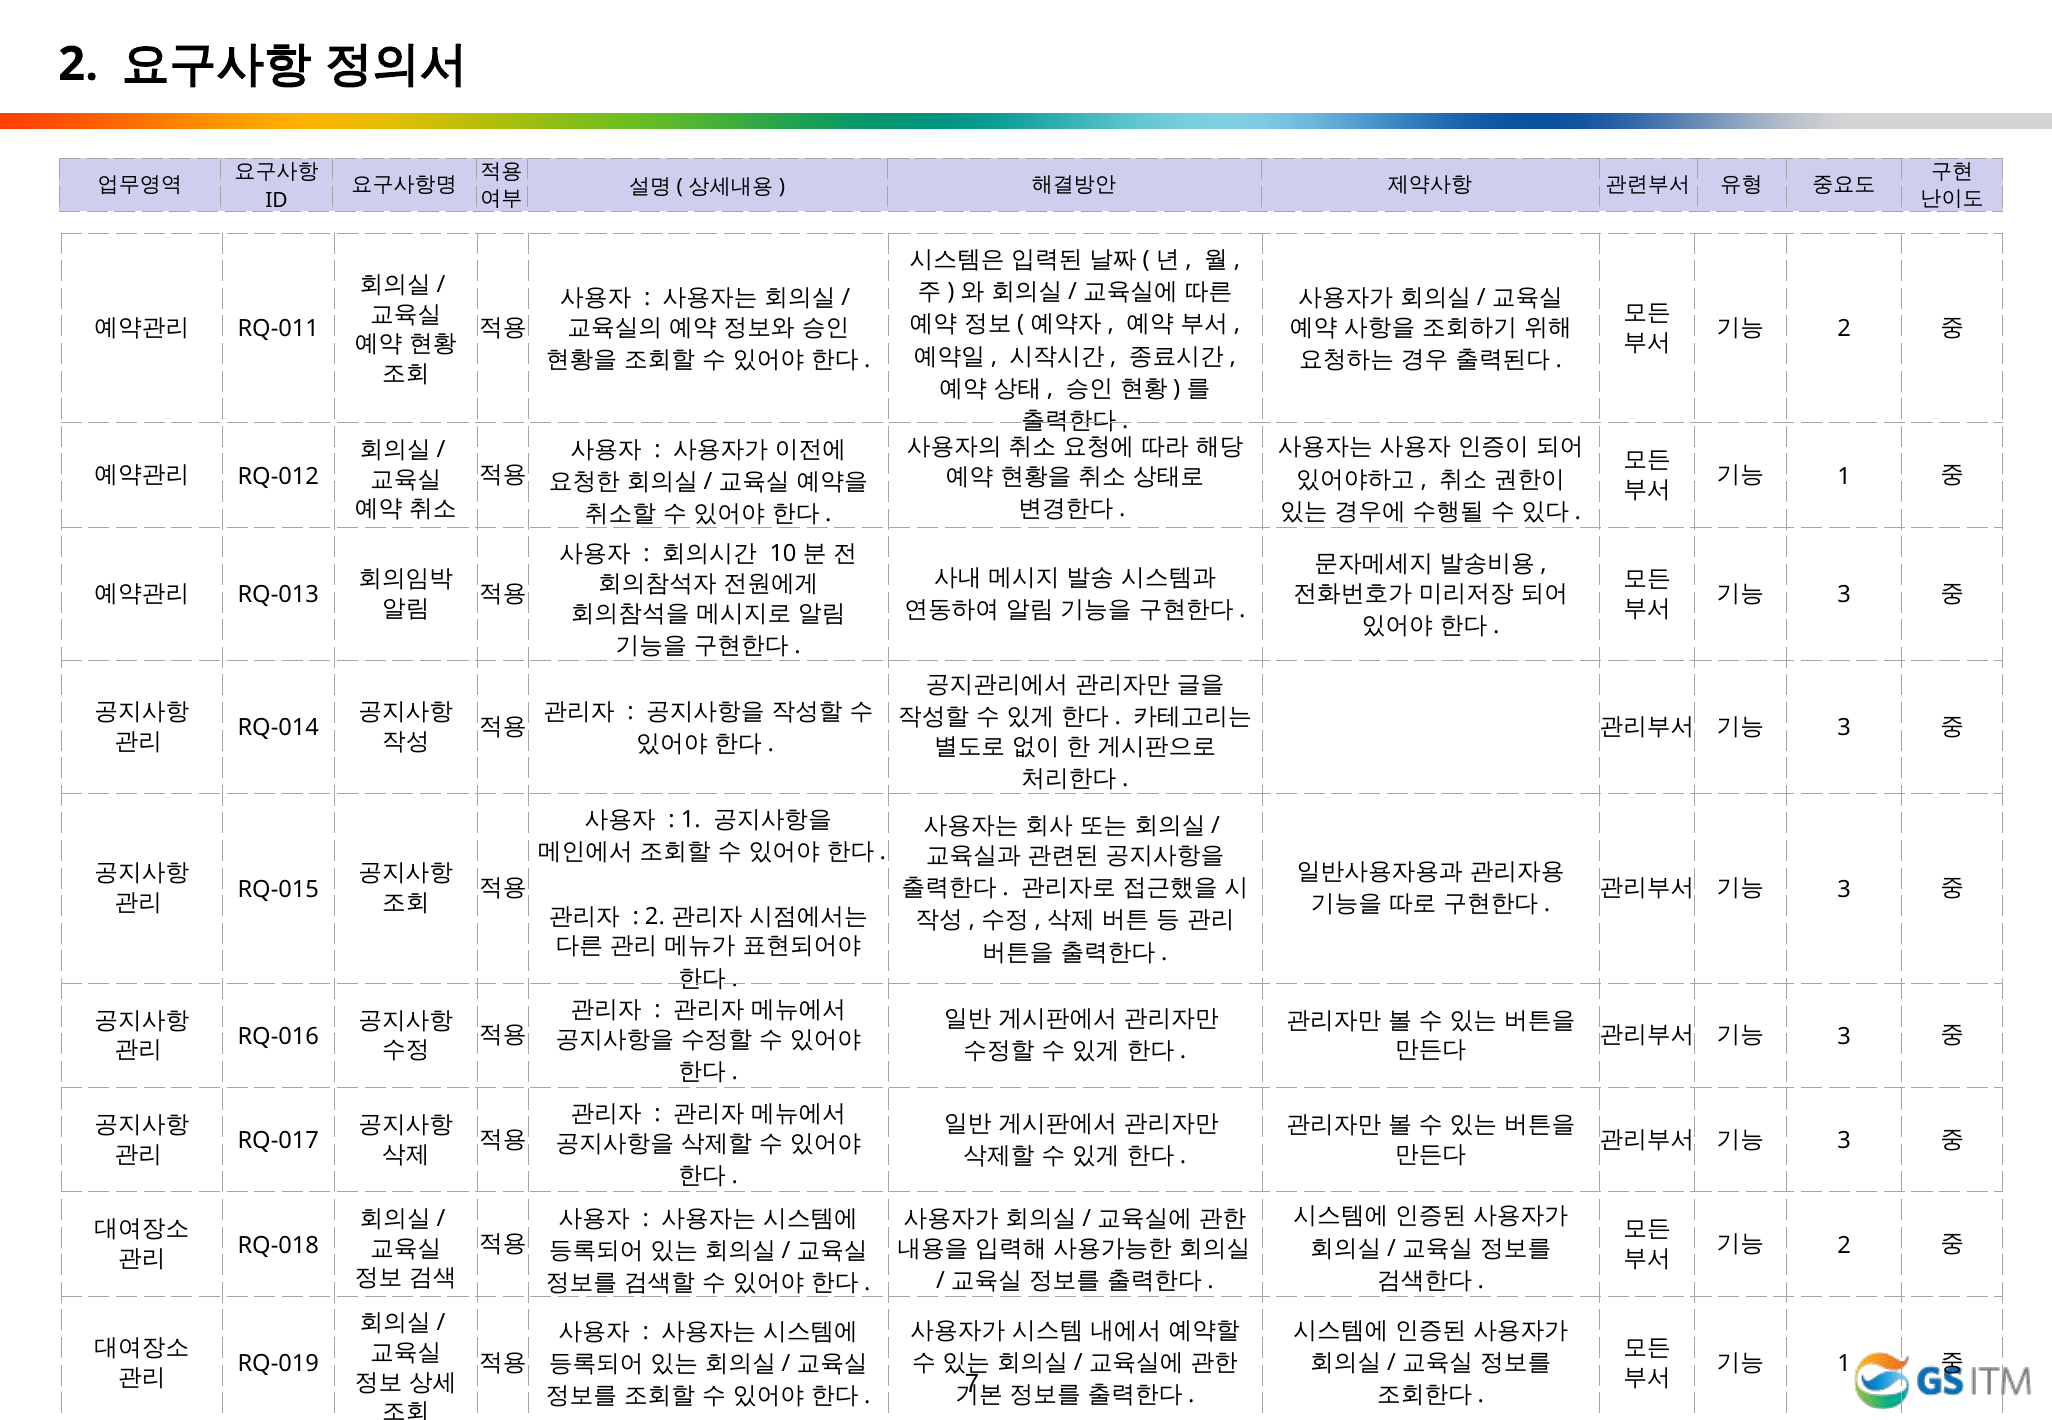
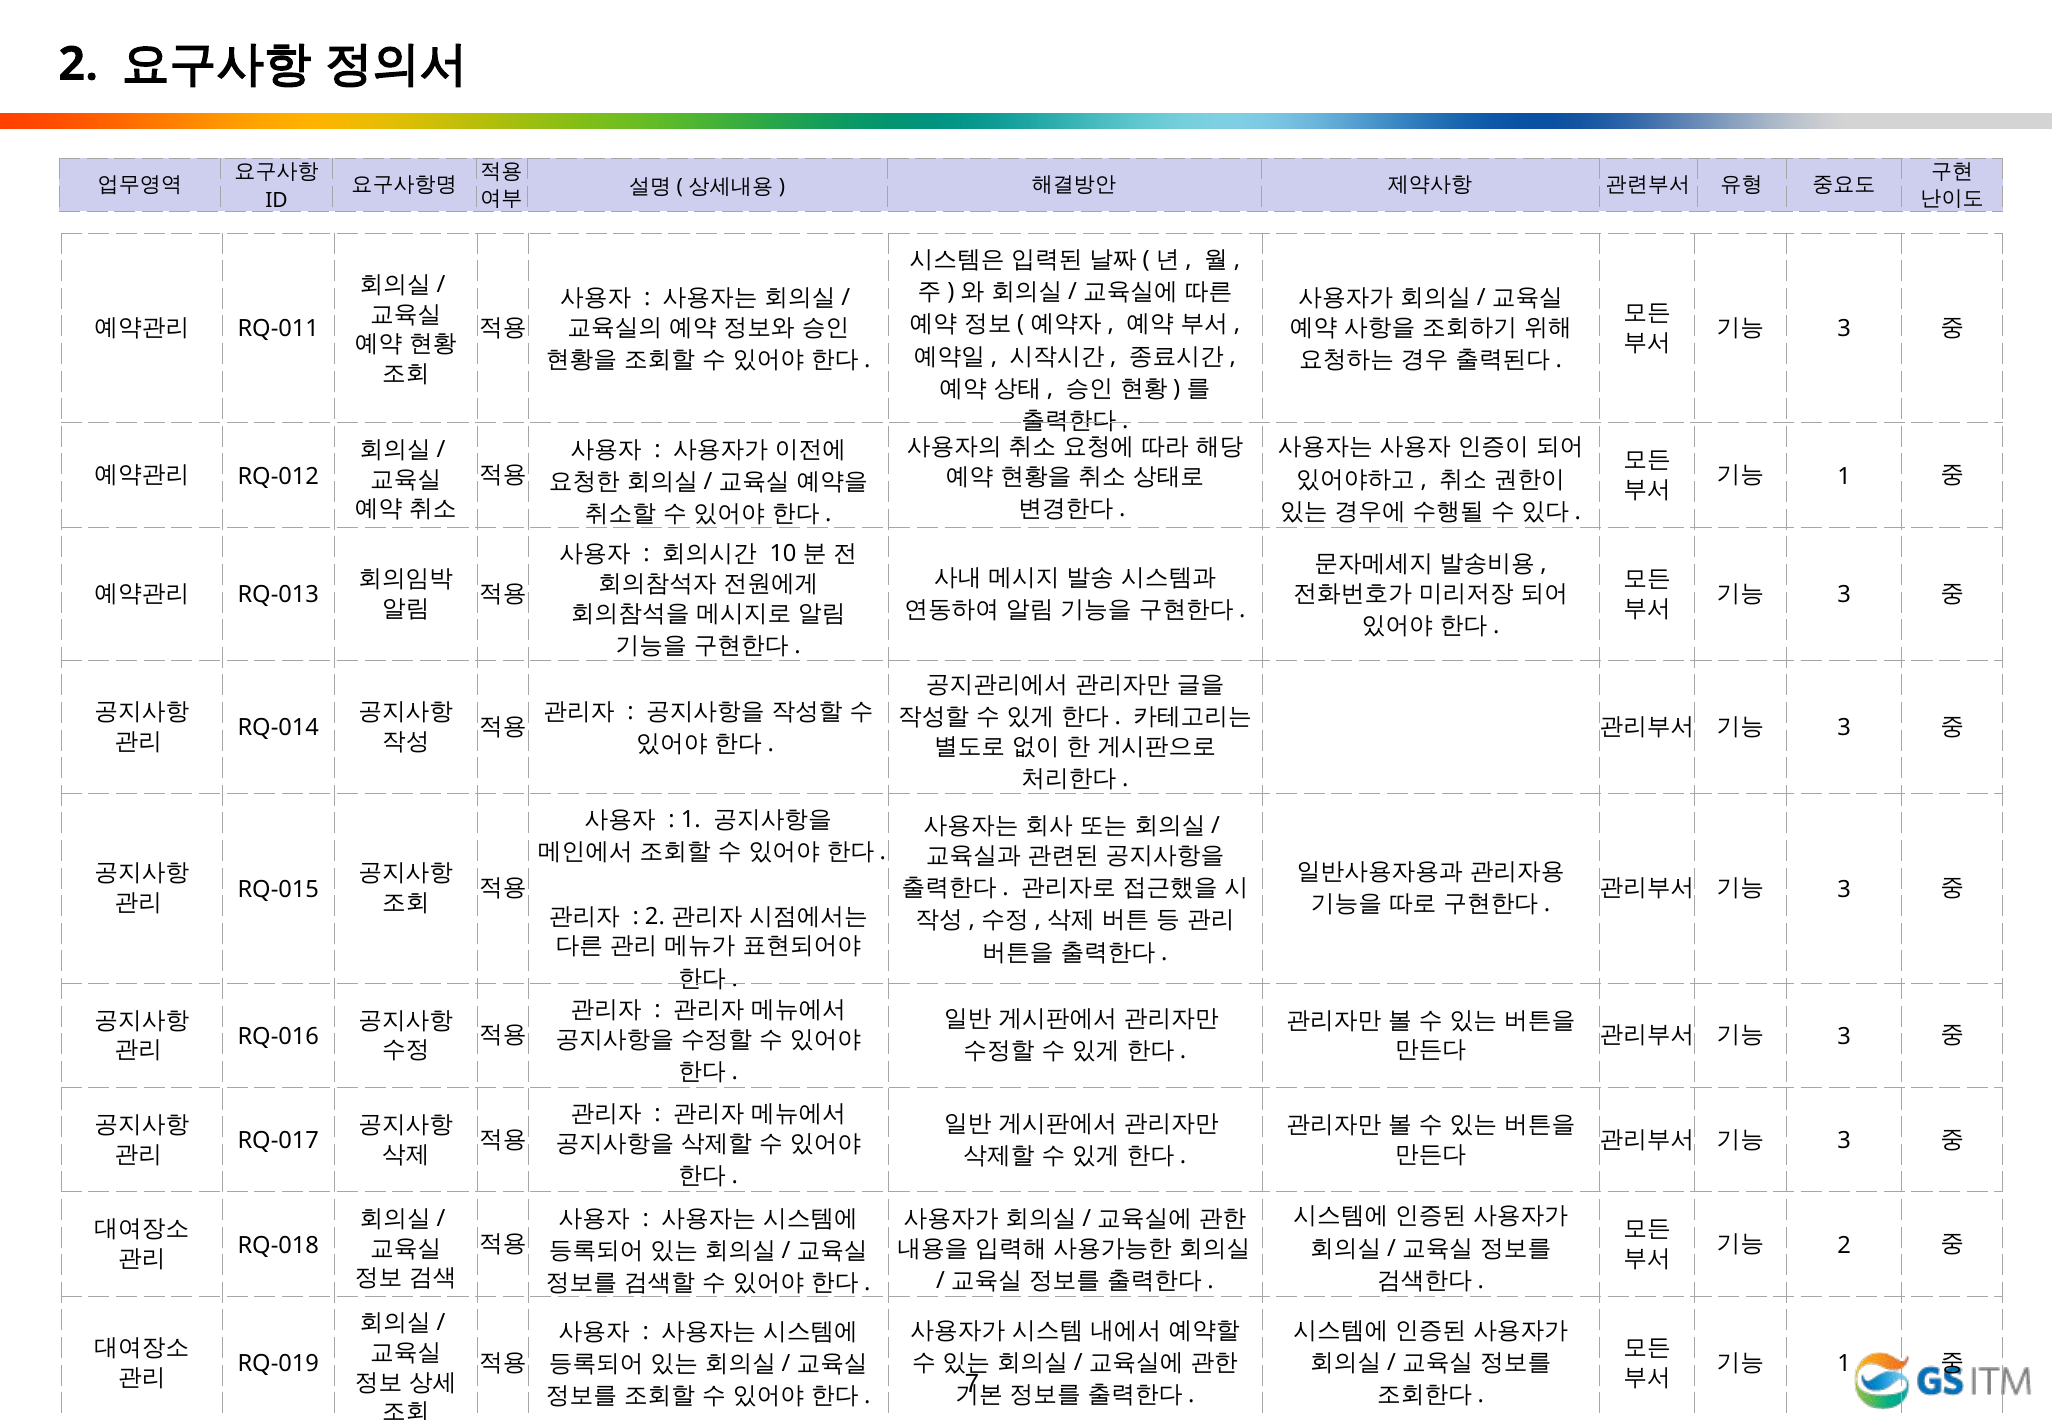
2 at (1844, 329): 2 -> 3
